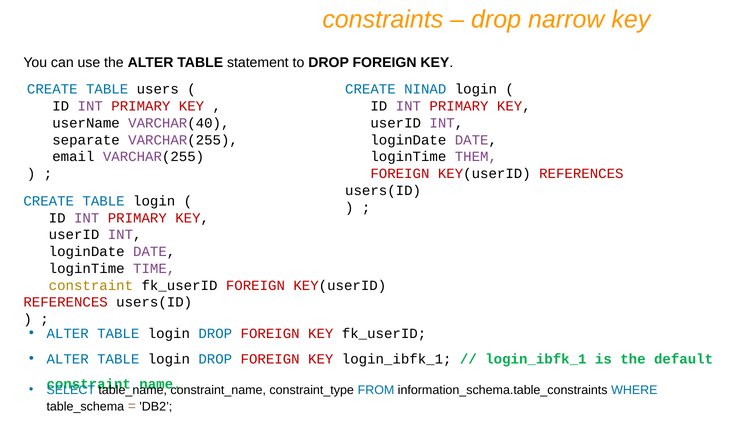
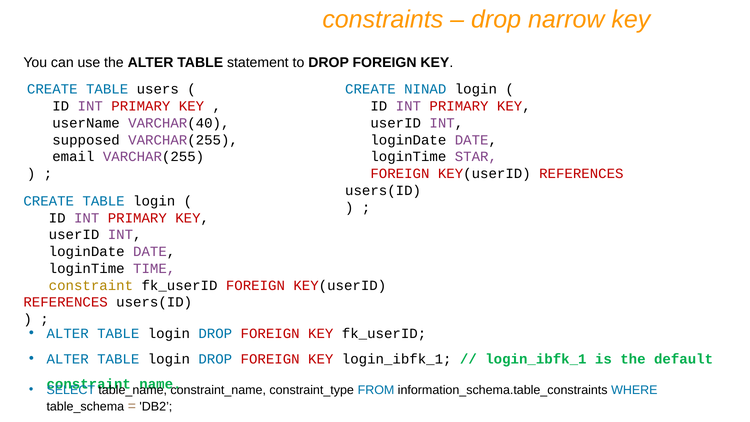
separate: separate -> supposed
THEM: THEM -> STAR
